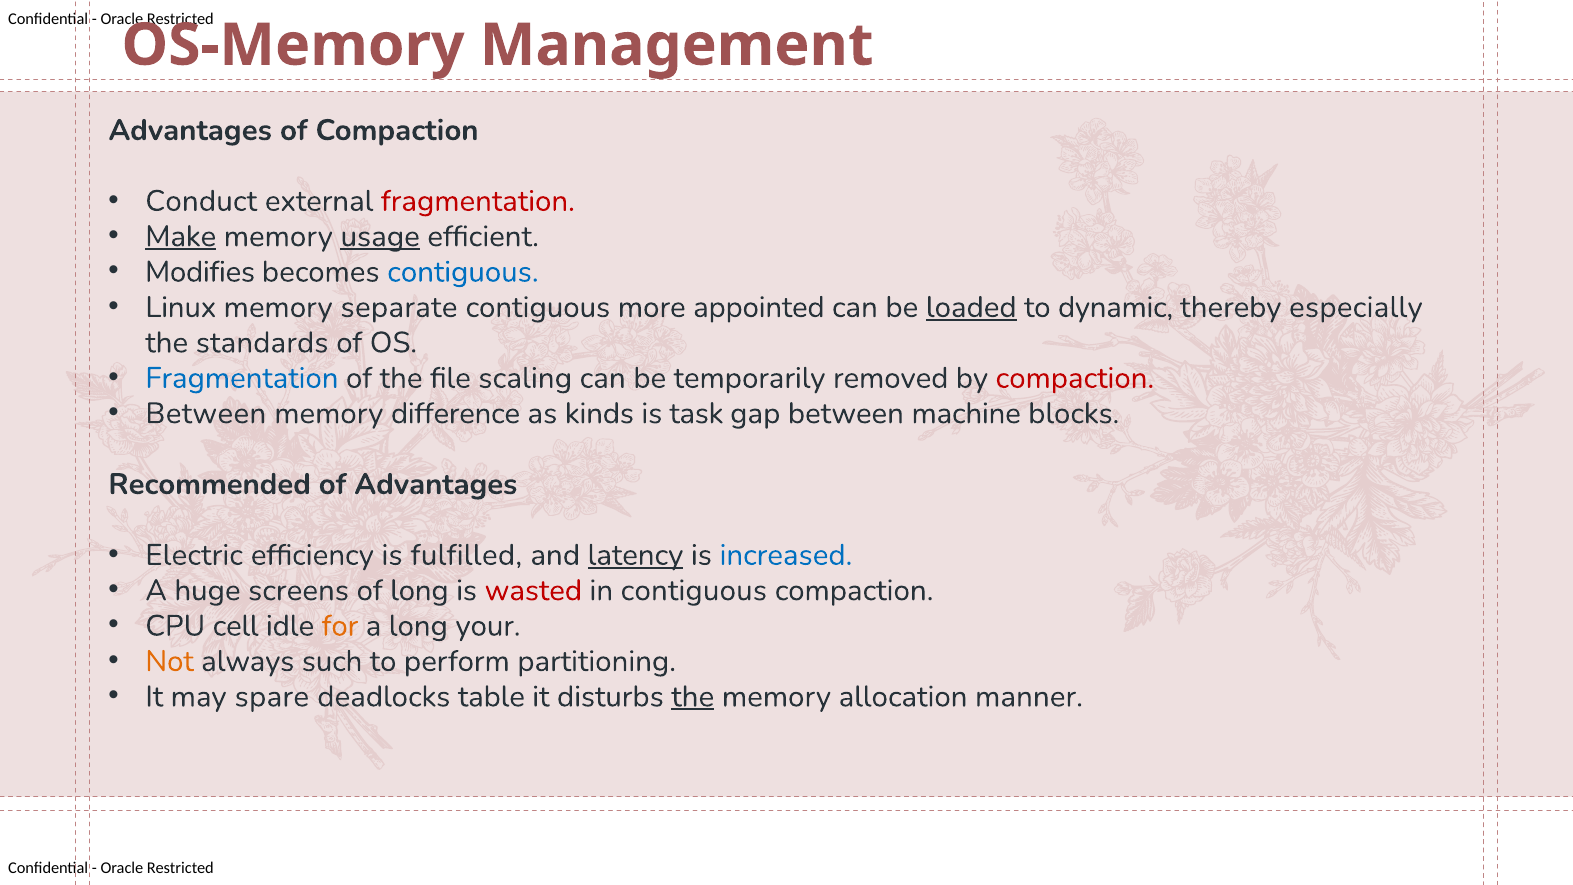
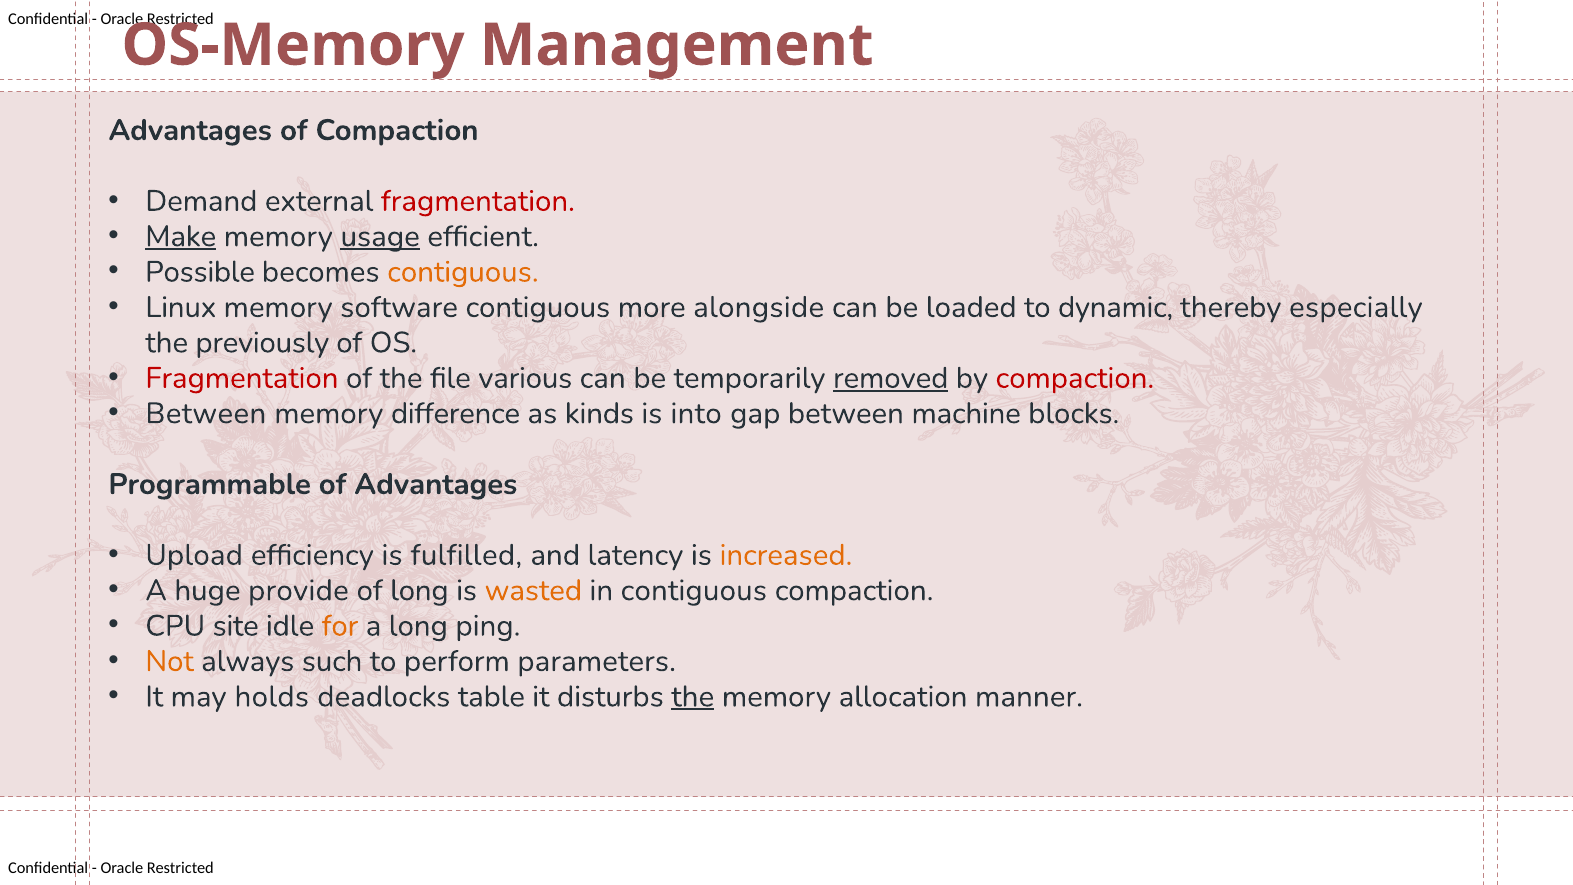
Conduct: Conduct -> Demand
Modifies: Modifies -> Possible
contiguous at (463, 272) colour: blue -> orange
separate: separate -> software
appointed: appointed -> alongside
loaded underline: present -> none
standards: standards -> previously
Fragmentation at (242, 378) colour: blue -> red
scaling: scaling -> various
removed underline: none -> present
task: task -> into
Recommended: Recommended -> Programmable
Electric: Electric -> Upload
latency underline: present -> none
increased colour: blue -> orange
screens: screens -> provide
wasted colour: red -> orange
cell: cell -> site
your: your -> ping
partitioning: partitioning -> parameters
spare: spare -> holds
